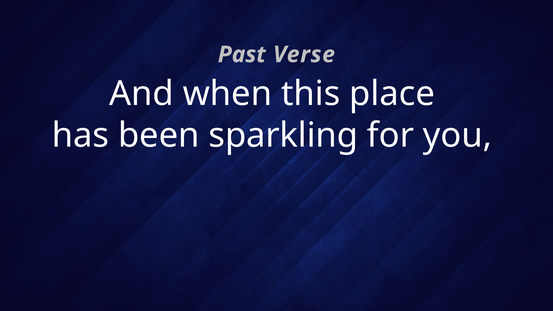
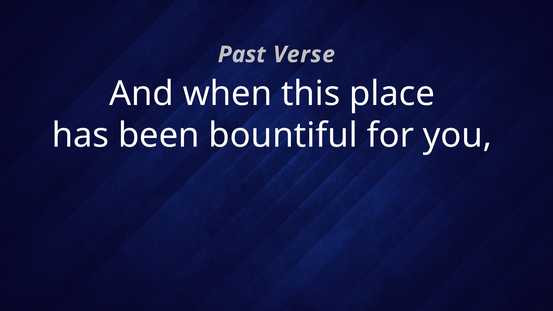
sparkling: sparkling -> bountiful
